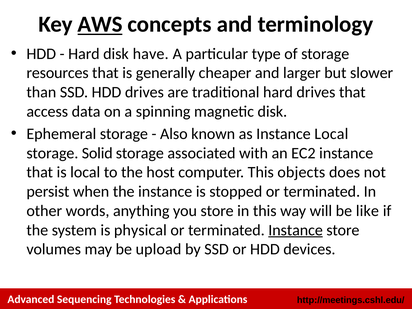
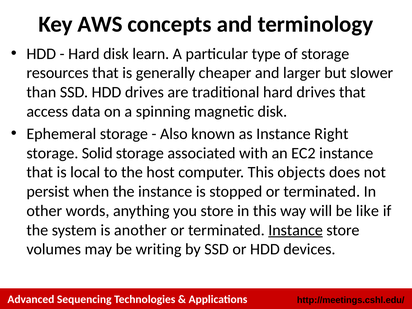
AWS underline: present -> none
have: have -> learn
Instance Local: Local -> Right
physical: physical -> another
upload: upload -> writing
